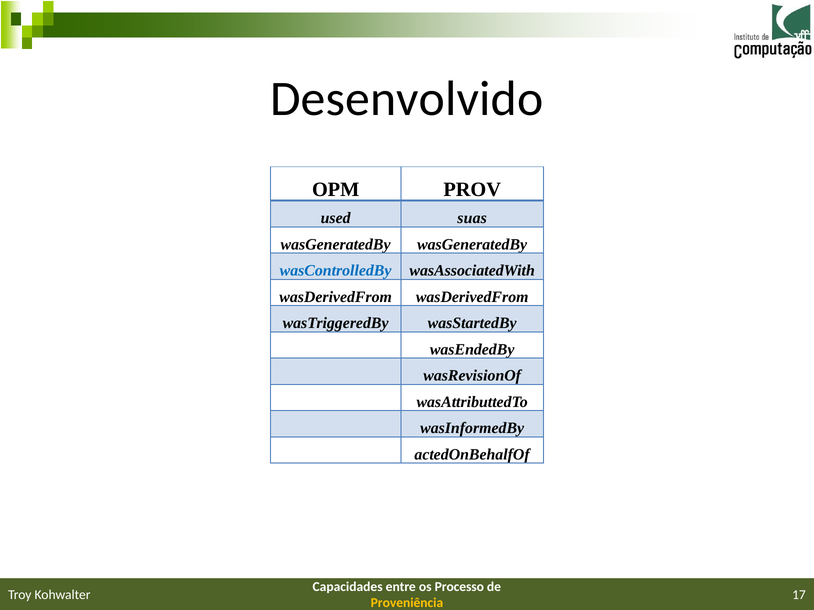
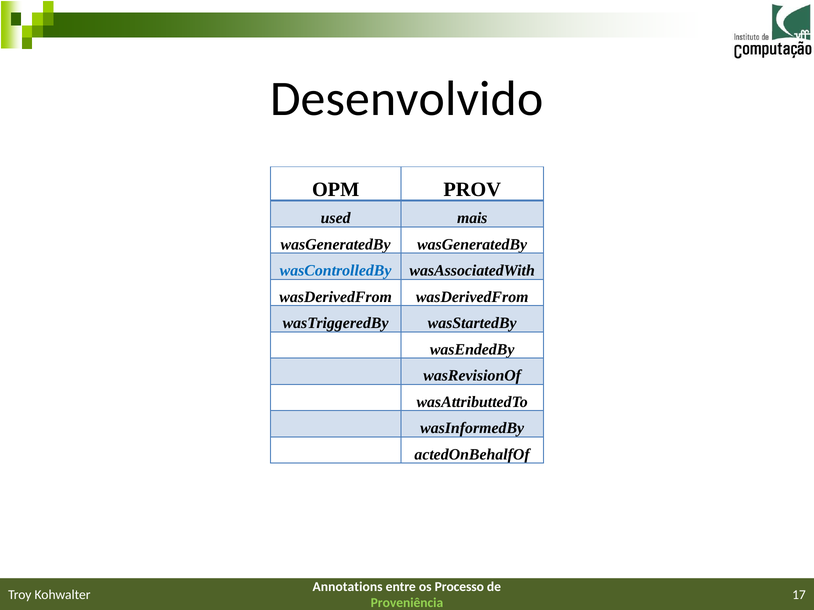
suas: suas -> mais
Capacidades: Capacidades -> Annotations
Proveniência colour: yellow -> light green
